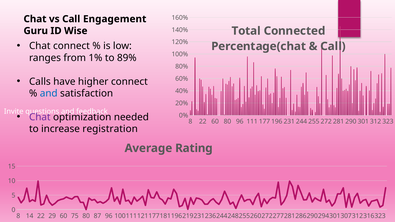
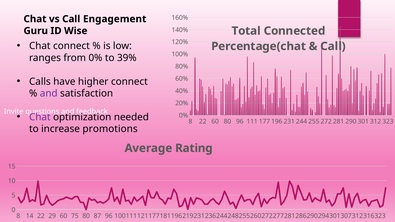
from 1%: 1% -> 0%
89%: 89% -> 39%
and at (49, 93) colour: blue -> purple
registration: registration -> promotions
